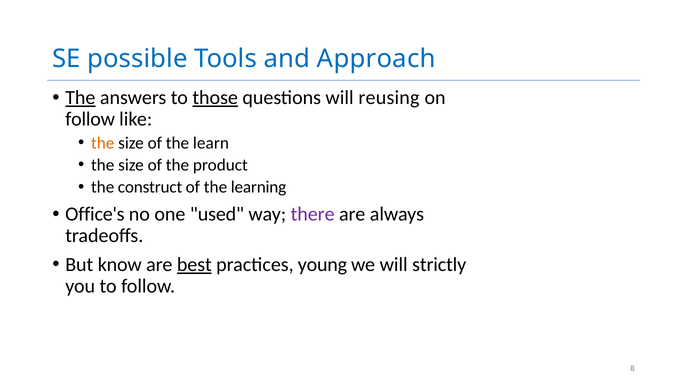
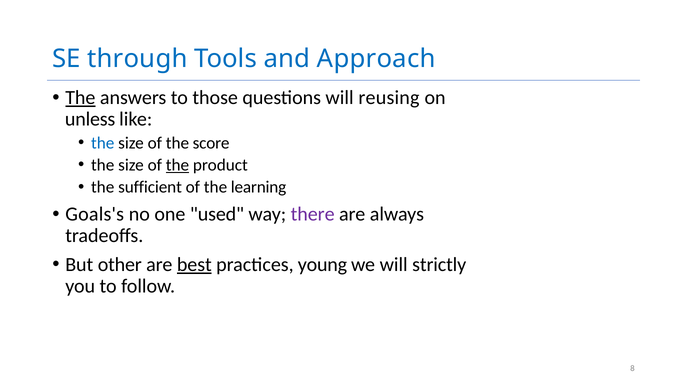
possible: possible -> through
those underline: present -> none
follow at (90, 119): follow -> unless
the at (103, 143) colour: orange -> blue
learn: learn -> score
the at (177, 165) underline: none -> present
construct: construct -> sufficient
Office's: Office's -> Goals's
know: know -> other
